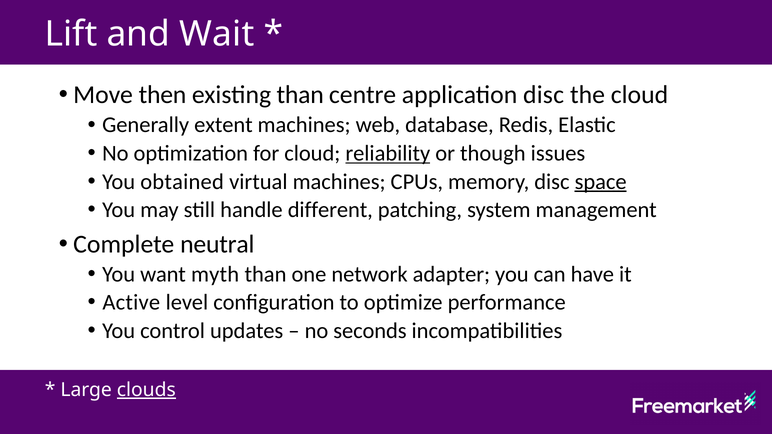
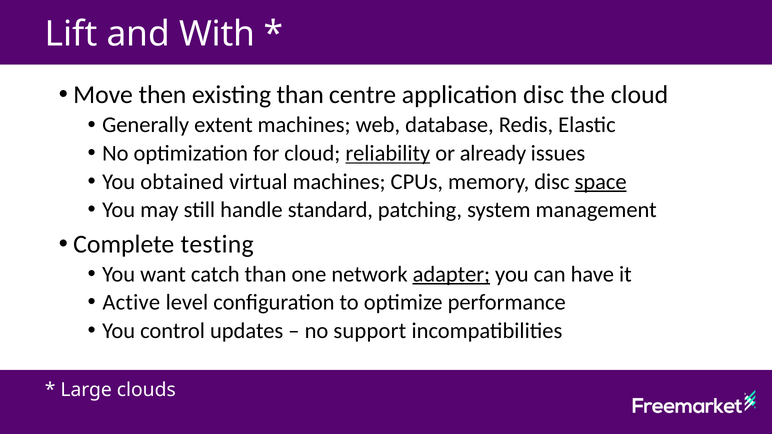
Wait: Wait -> With
though: though -> already
different: different -> standard
neutral: neutral -> testing
myth: myth -> catch
adapter underline: none -> present
seconds: seconds -> support
clouds underline: present -> none
